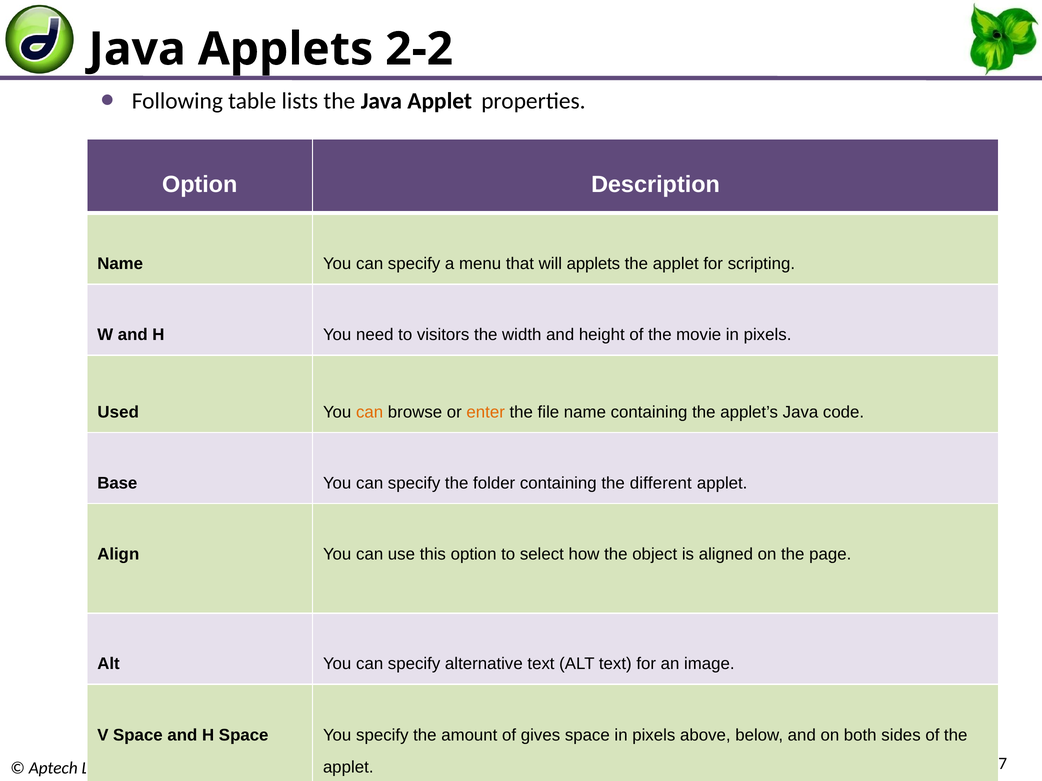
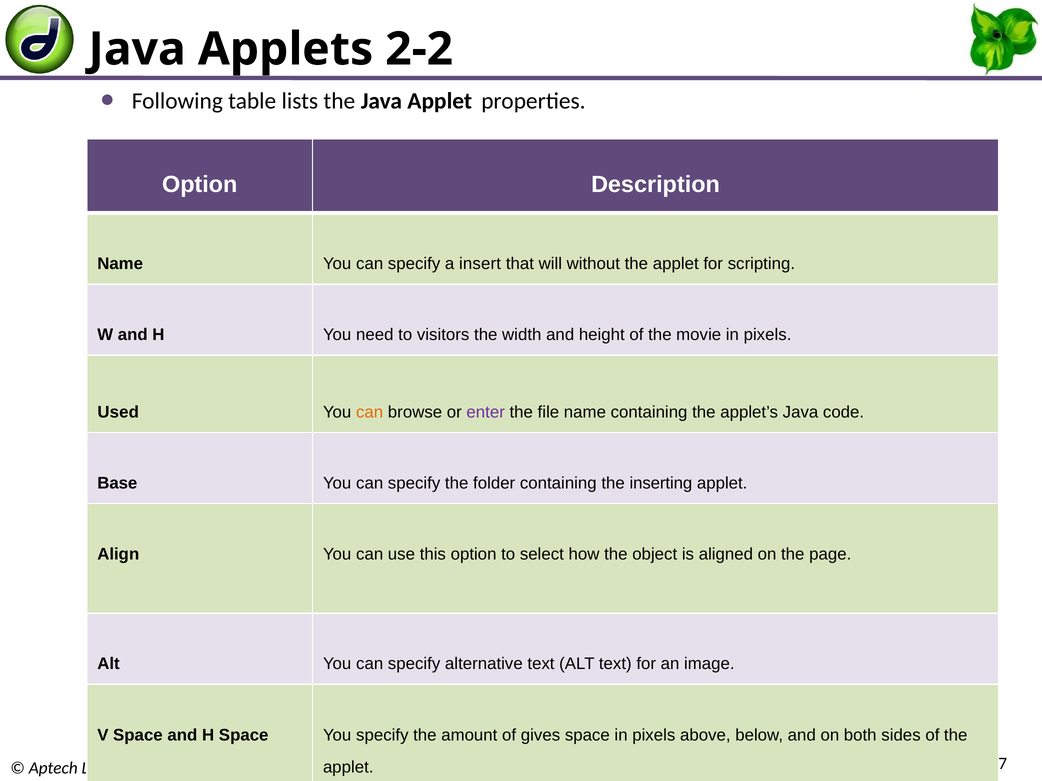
menu: menu -> insert
will applets: applets -> without
enter colour: orange -> purple
different: different -> inserting
